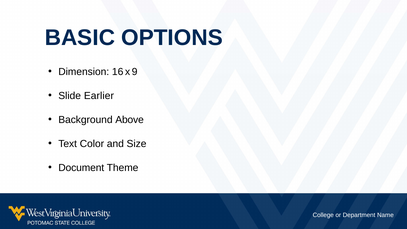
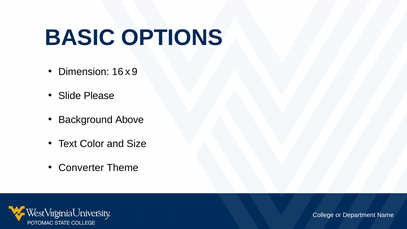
Earlier: Earlier -> Please
Document: Document -> Converter
